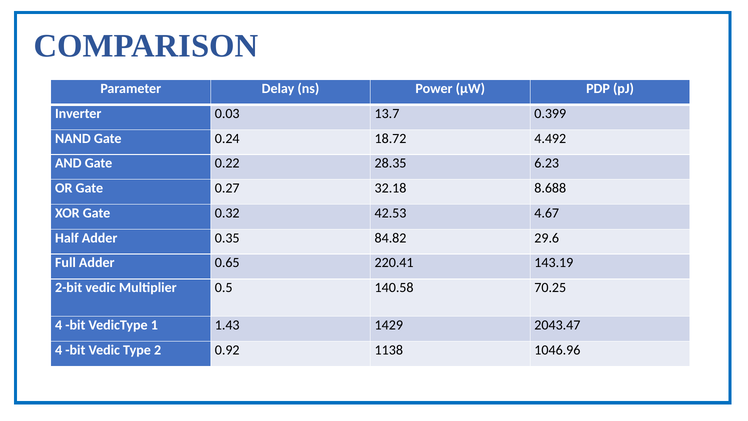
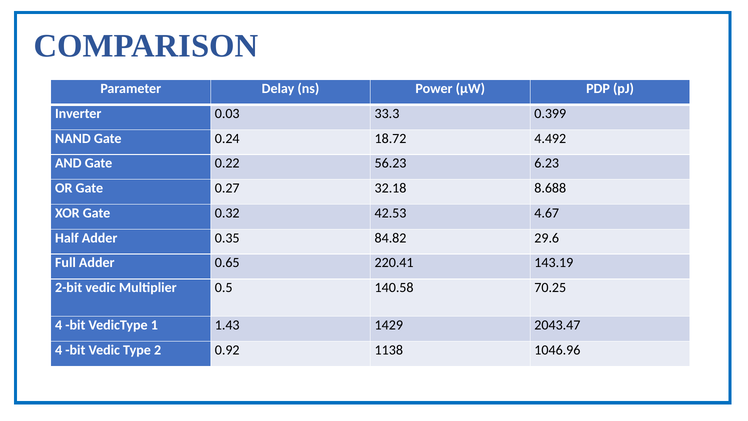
13.7: 13.7 -> 33.3
28.35: 28.35 -> 56.23
